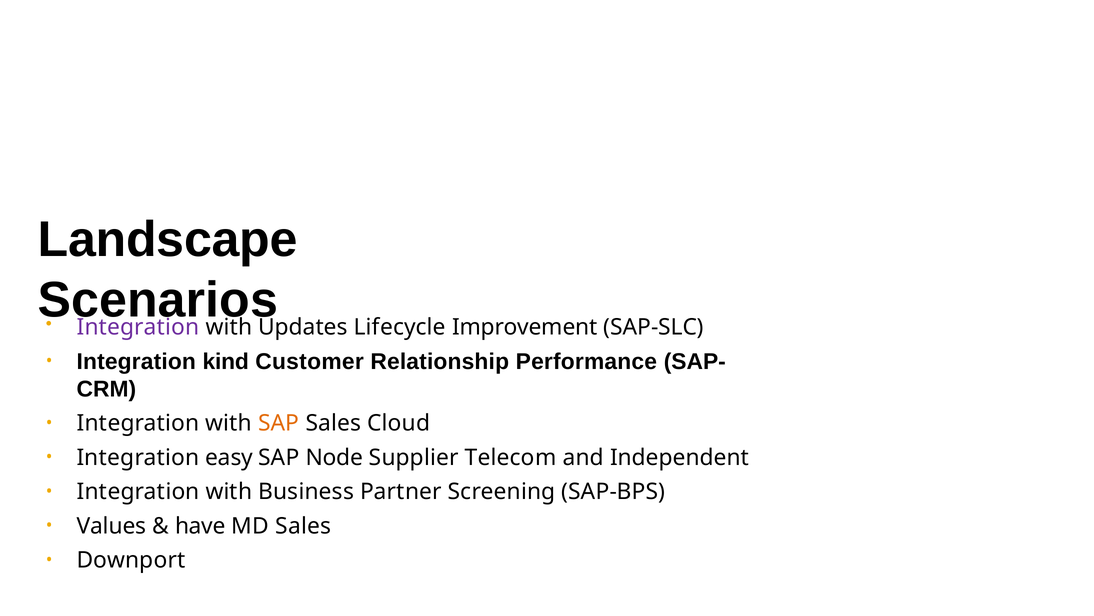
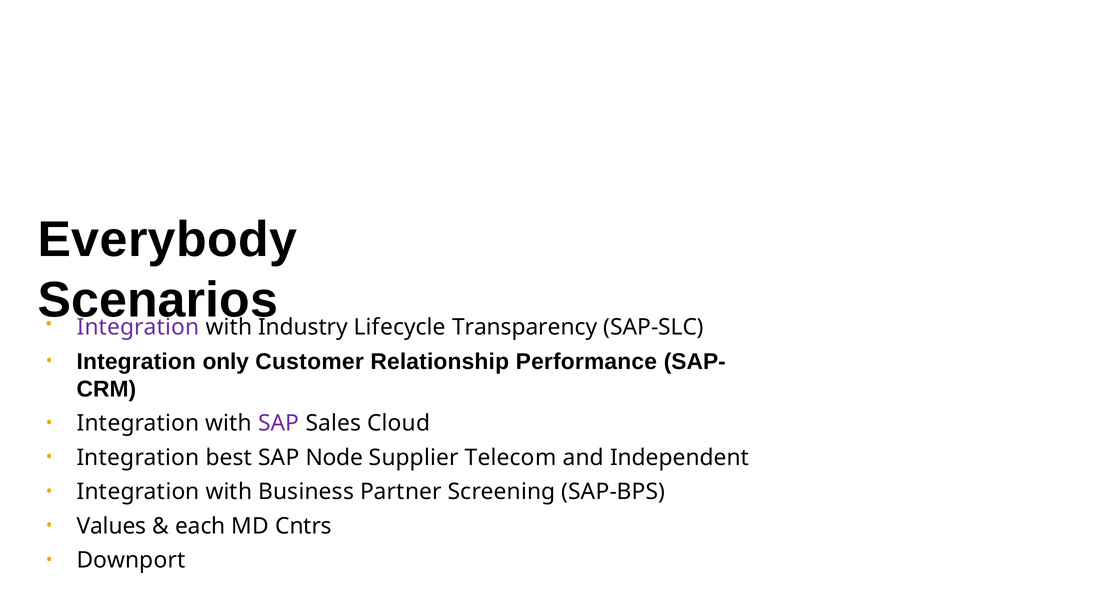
Landscape: Landscape -> Everybody
Updates: Updates -> Industry
Improvement: Improvement -> Transparency
kind: kind -> only
SAP at (279, 423) colour: orange -> purple
easy: easy -> best
have: have -> each
MD Sales: Sales -> Cntrs
